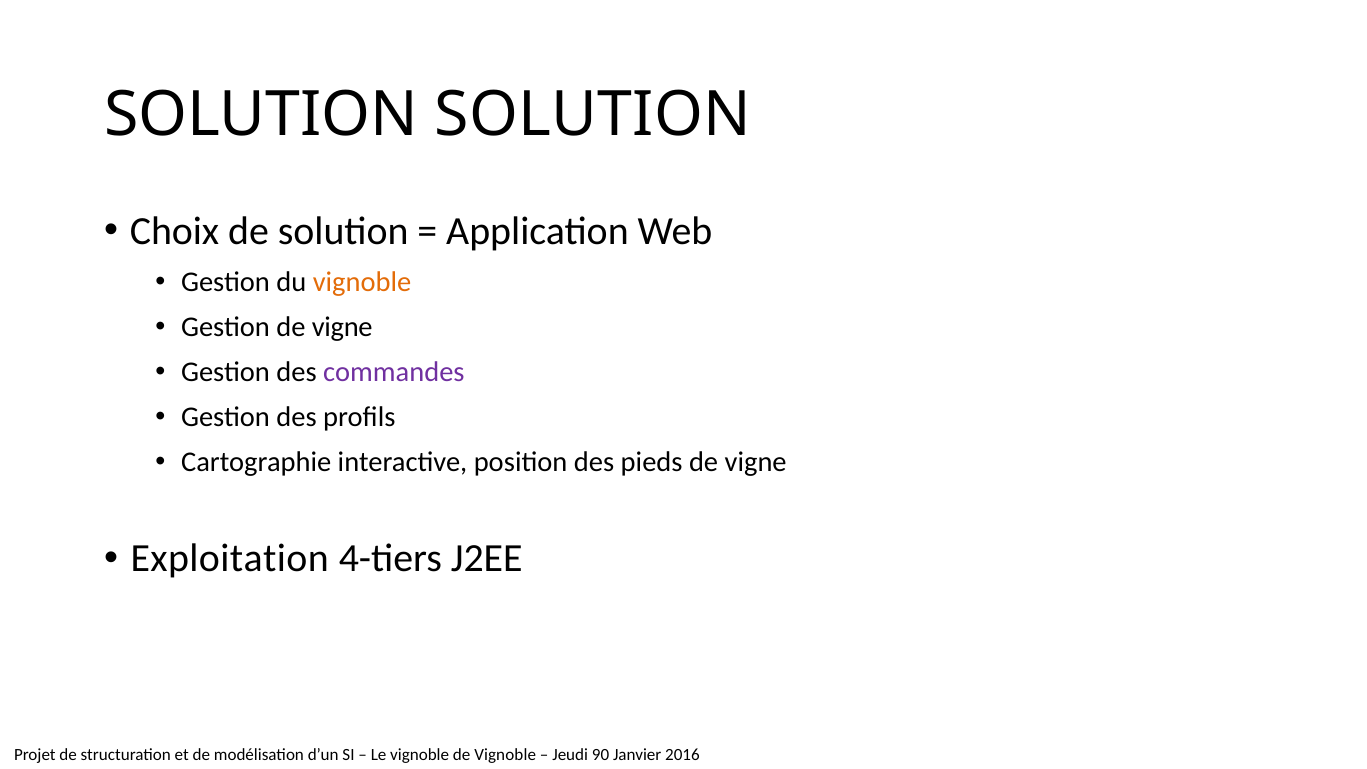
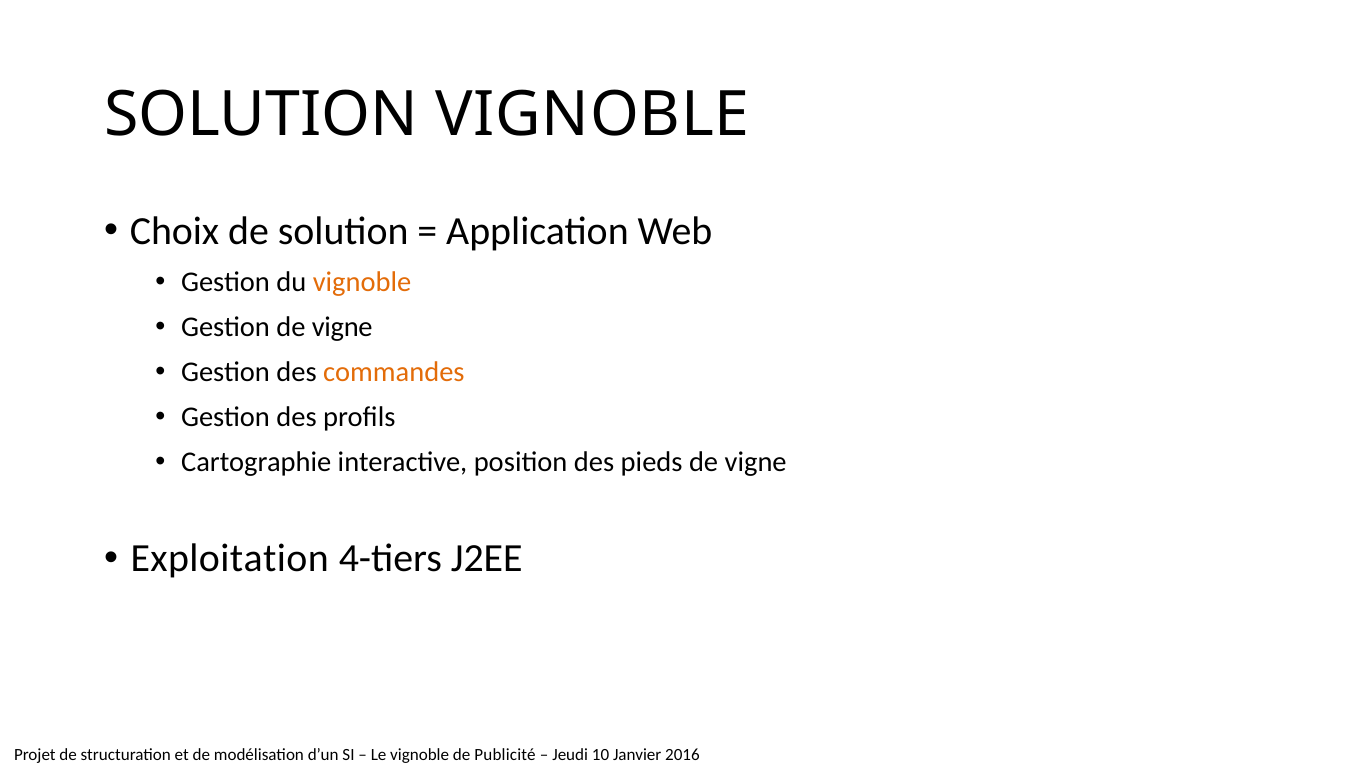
SOLUTION SOLUTION: SOLUTION -> VIGNOBLE
commandes colour: purple -> orange
de Vignoble: Vignoble -> Publicité
90: 90 -> 10
